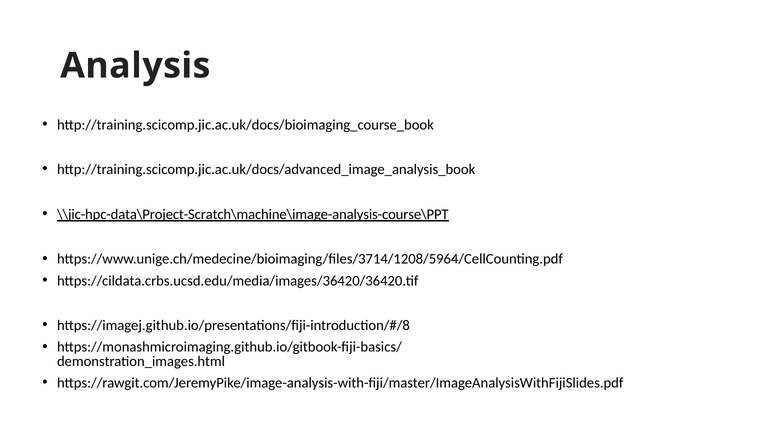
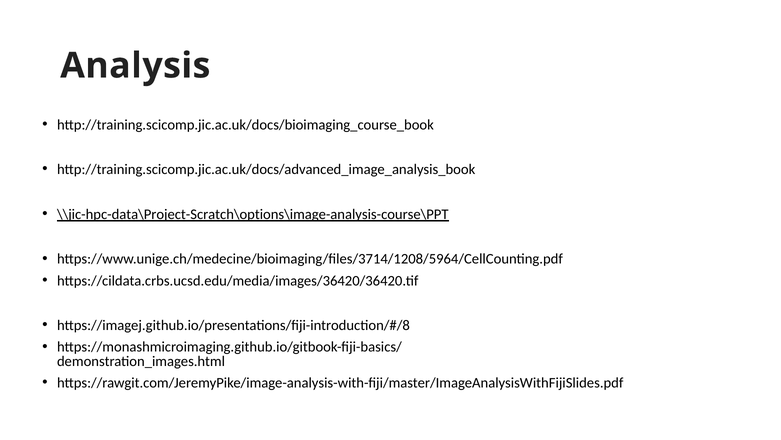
\\jic-hpc-data\Project-Scratch\machine\image-analysis-course\PPT: \\jic-hpc-data\Project-Scratch\machine\image-analysis-course\PPT -> \\jic-hpc-data\Project-Scratch\options\image-analysis-course\PPT
